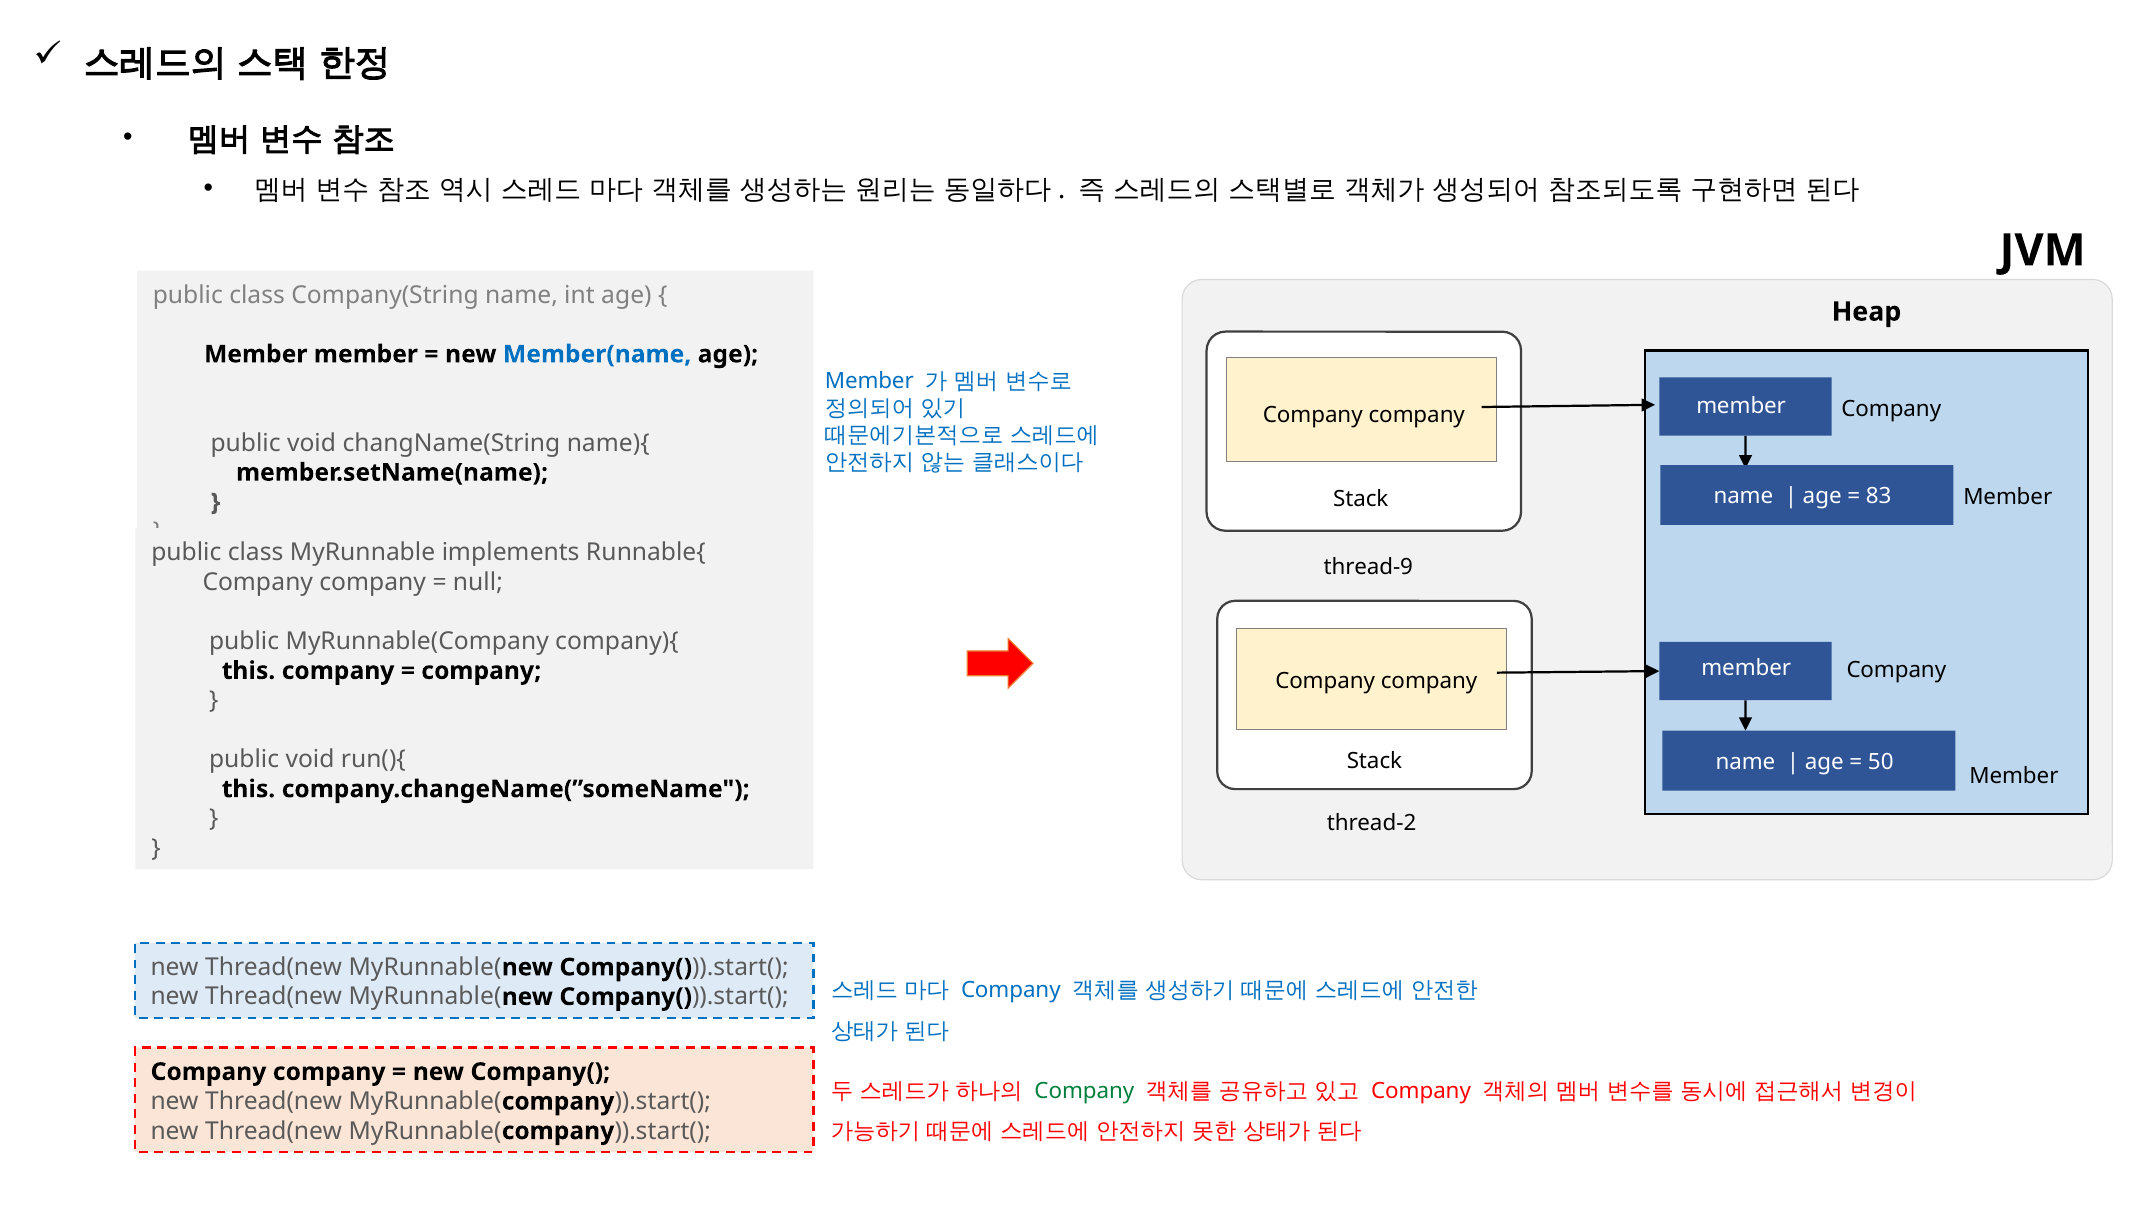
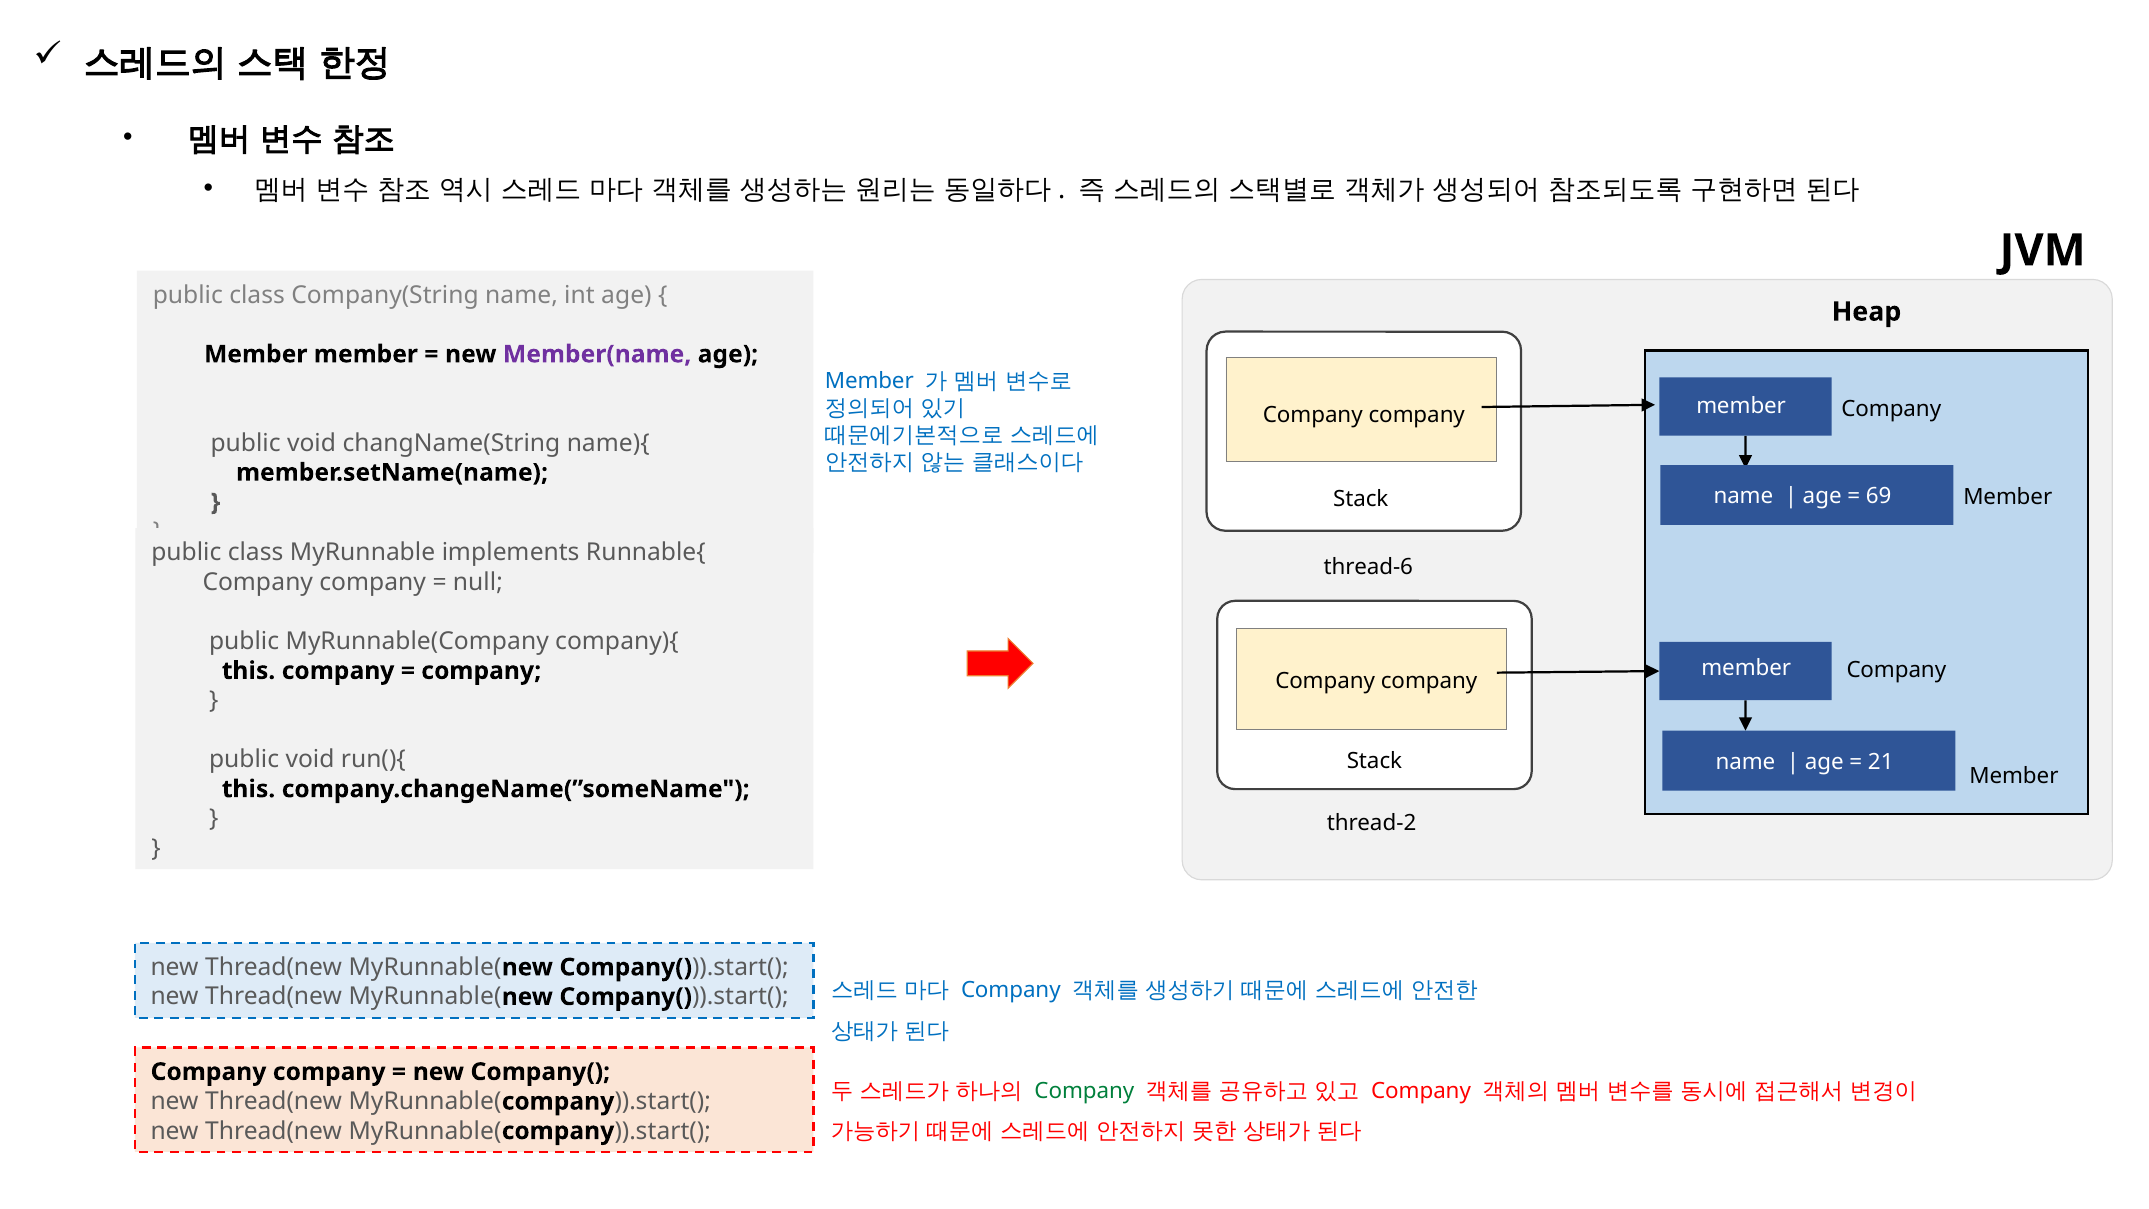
Member(name colour: blue -> purple
83: 83 -> 69
thread-9: thread-9 -> thread-6
50: 50 -> 21
